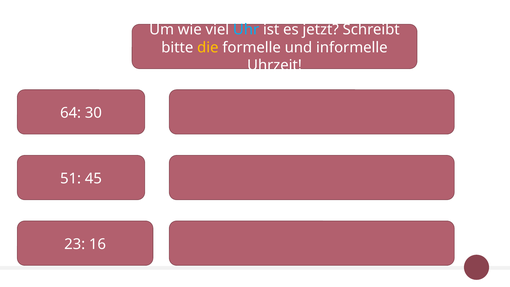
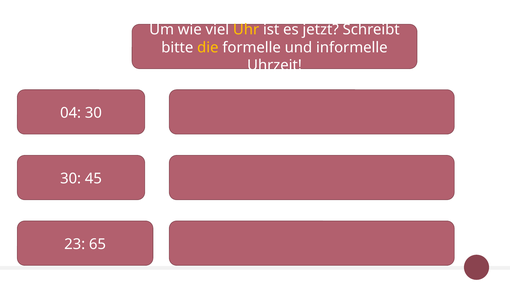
Uhr colour: light blue -> yellow
64: 64 -> 04
51 at (71, 178): 51 -> 30
16: 16 -> 65
